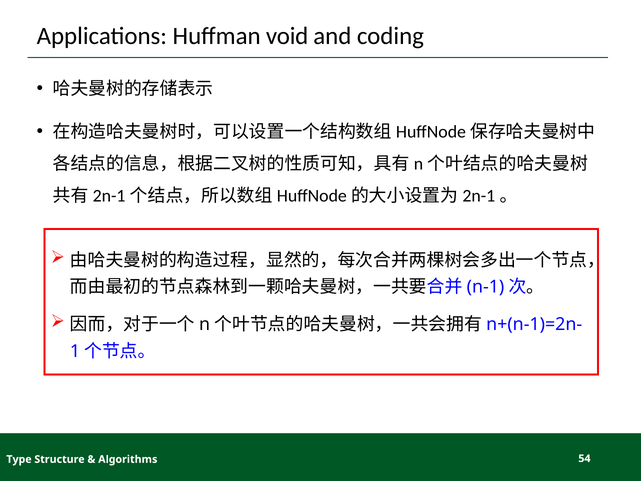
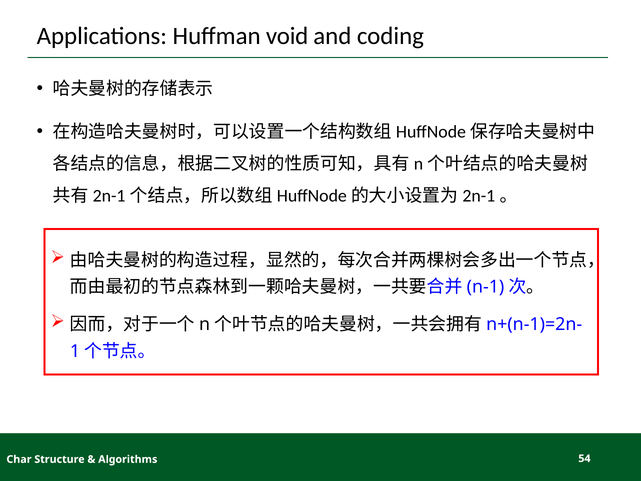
Type: Type -> Char
